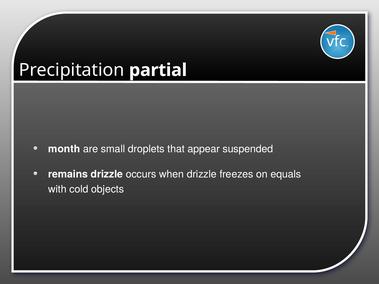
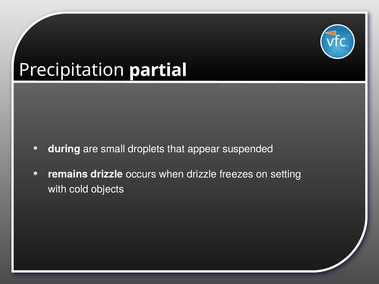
month: month -> during
equals: equals -> setting
